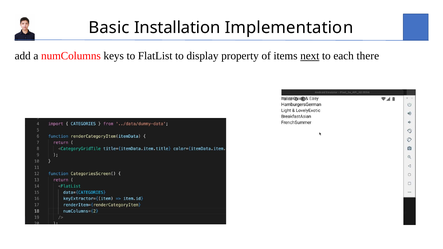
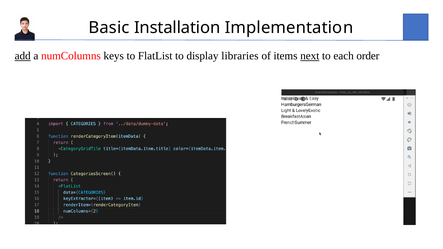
add underline: none -> present
property: property -> libraries
there: there -> order
